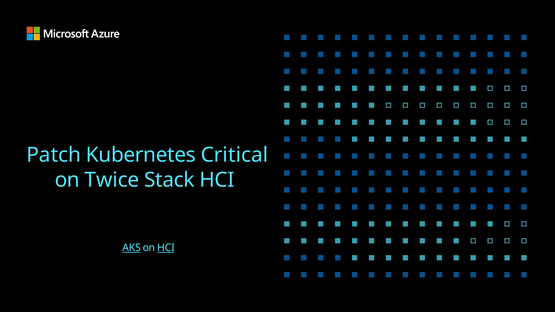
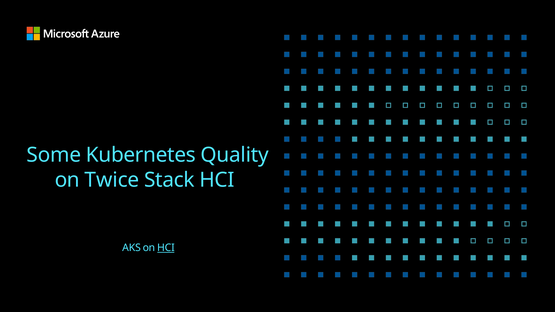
Patch: Patch -> Some
Critical: Critical -> Quality
AKS underline: present -> none
